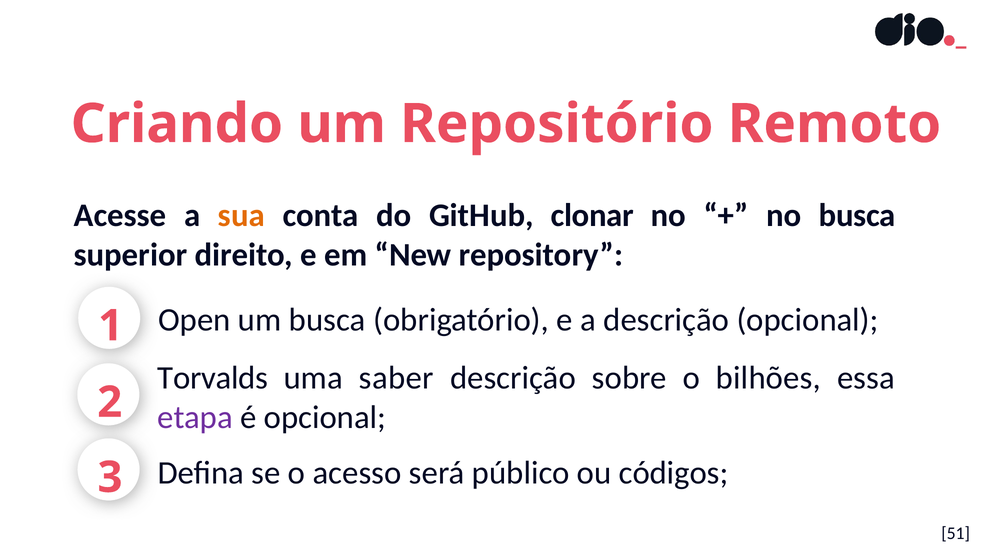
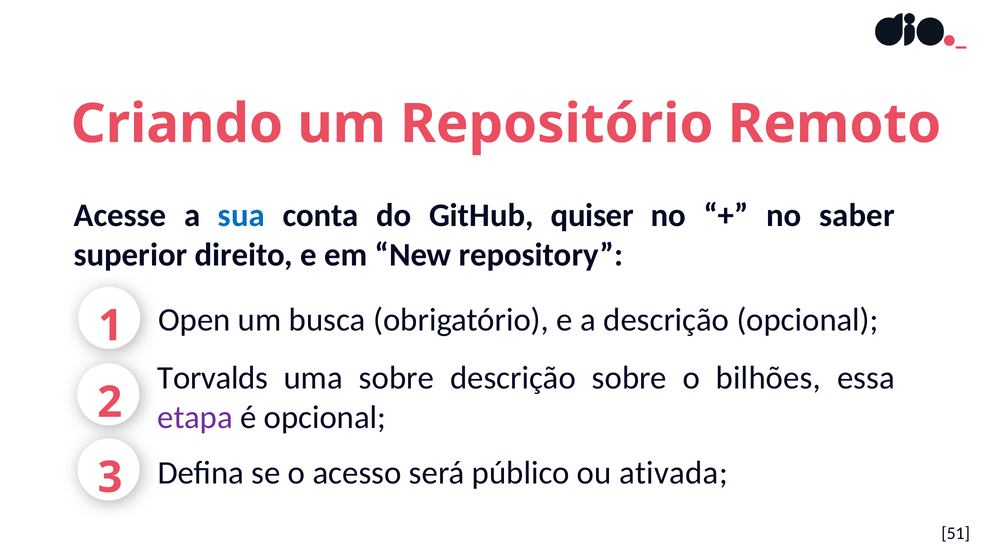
sua colour: orange -> blue
clonar: clonar -> quiser
no busca: busca -> saber
uma saber: saber -> sobre
códigos: códigos -> ativada
